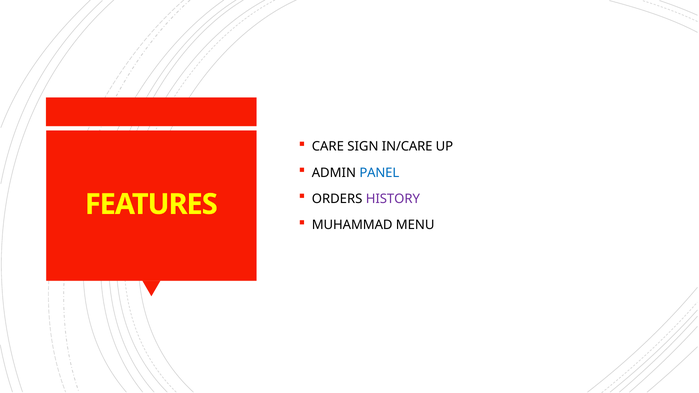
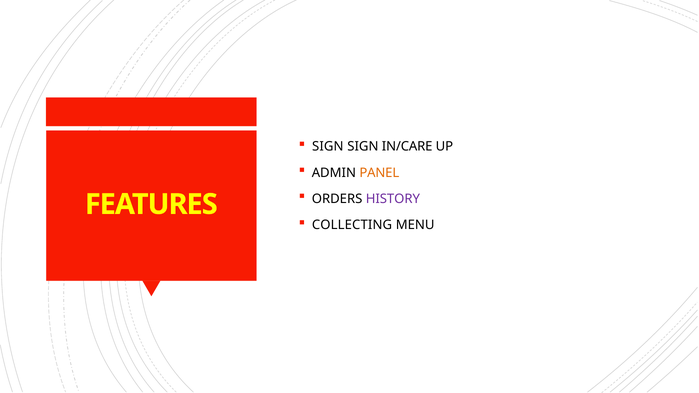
CARE at (328, 147): CARE -> SIGN
PANEL colour: blue -> orange
MUHAMMAD: MUHAMMAD -> COLLECTING
